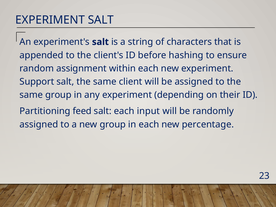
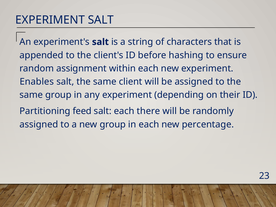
Support: Support -> Enables
input: input -> there
